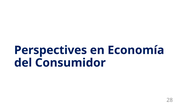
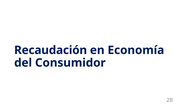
Perspectives: Perspectives -> Recaudación
